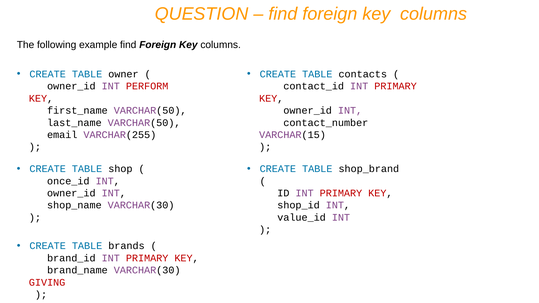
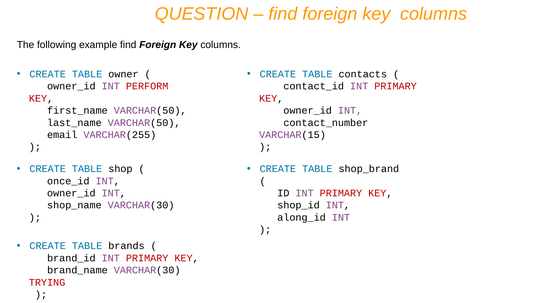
value_id: value_id -> along_id
GIVING: GIVING -> TRYING
